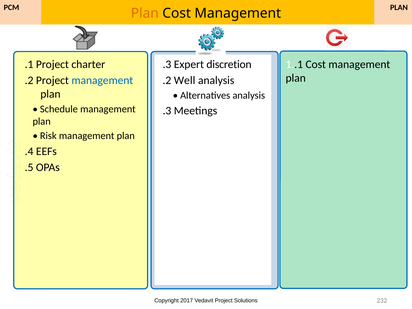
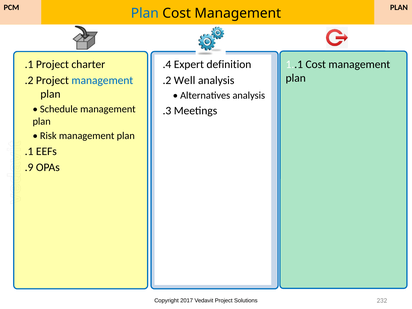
Plan at (145, 13) colour: orange -> blue
.3 at (167, 64): .3 -> .4
discretion: discretion -> definition
.4 at (29, 151): .4 -> .1
.5: .5 -> .9
